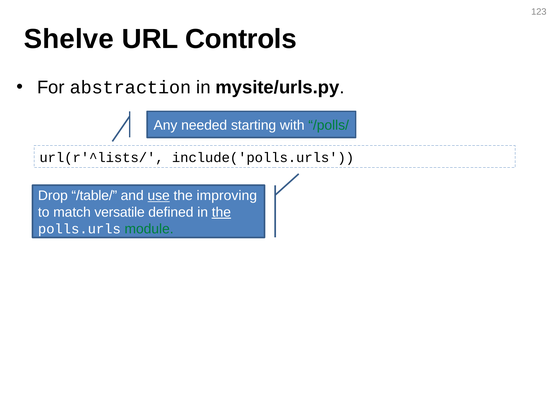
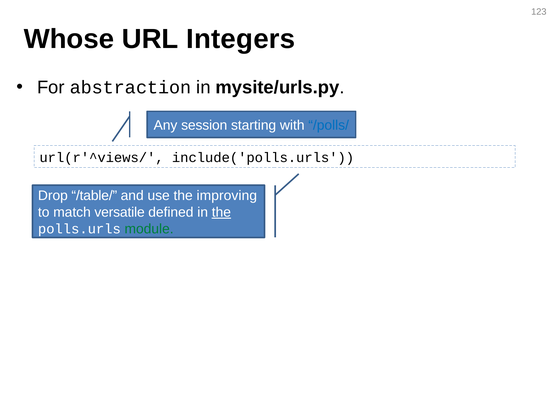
Shelve: Shelve -> Whose
Controls: Controls -> Integers
needed: needed -> session
/polls/ colour: green -> blue
url(r'^lists/: url(r'^lists/ -> url(r'^views/
use underline: present -> none
